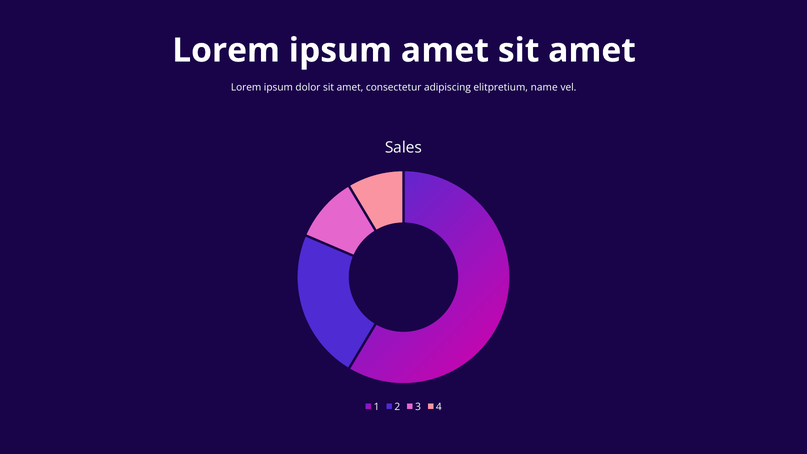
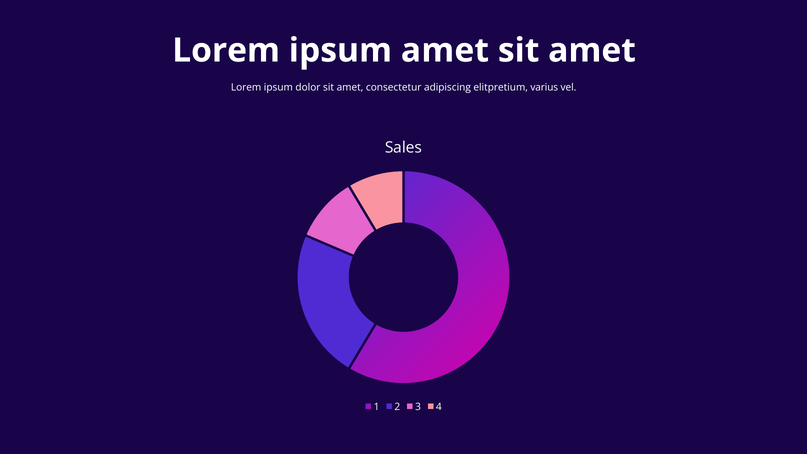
name: name -> varius
